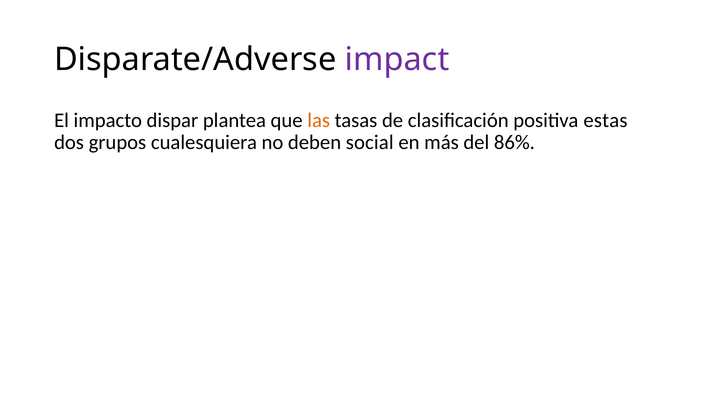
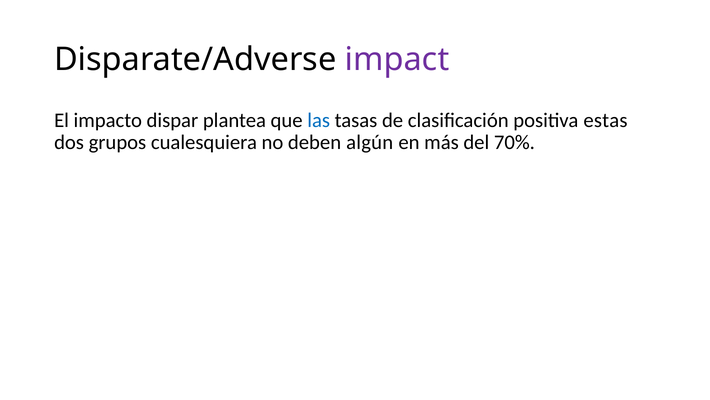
las colour: orange -> blue
social: social -> algún
86%: 86% -> 70%
